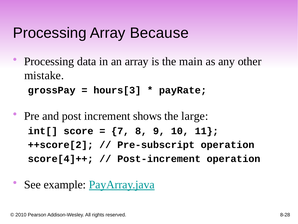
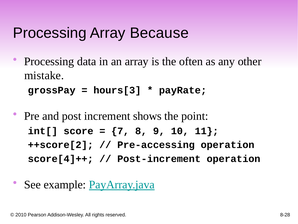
main: main -> often
large: large -> point
Pre-subscript: Pre-subscript -> Pre-accessing
